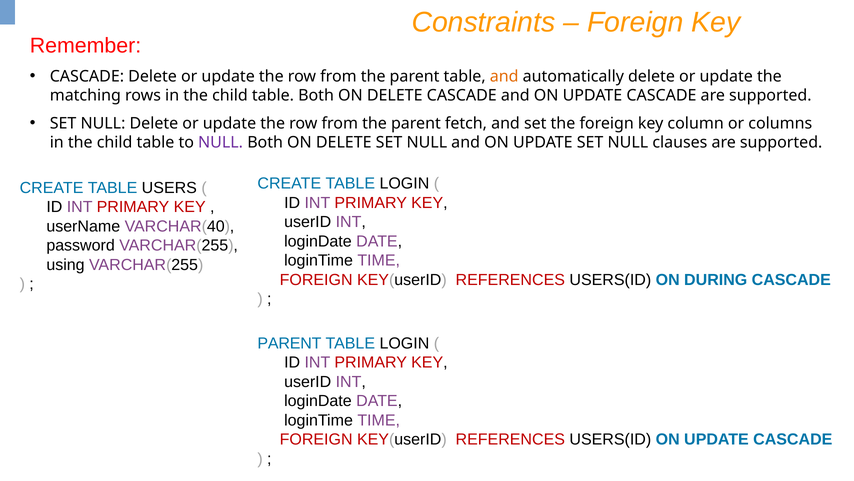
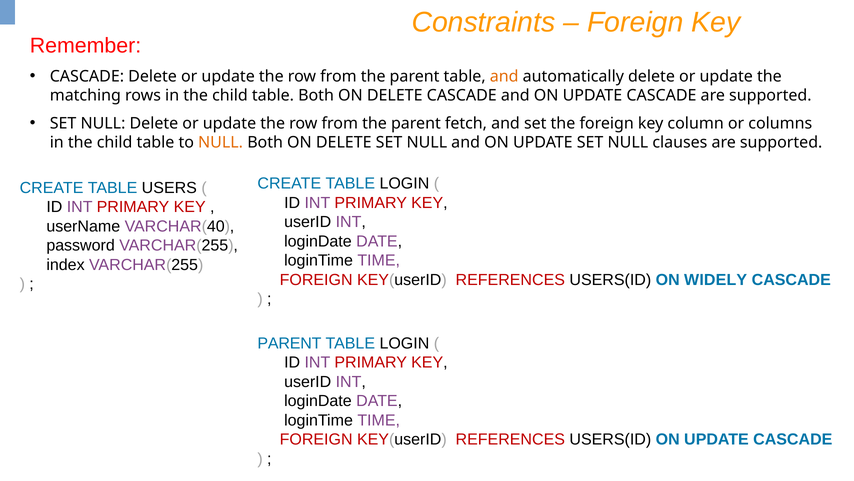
NULL at (221, 143) colour: purple -> orange
using: using -> index
DURING: DURING -> WIDELY
